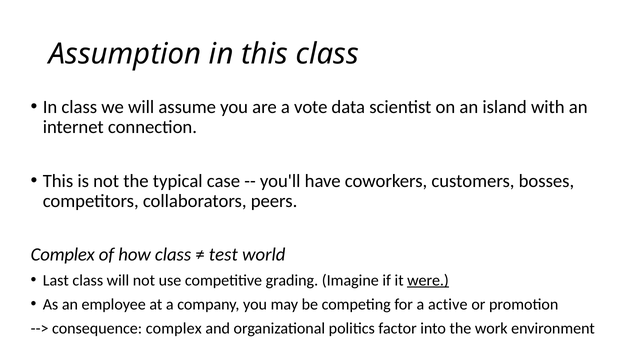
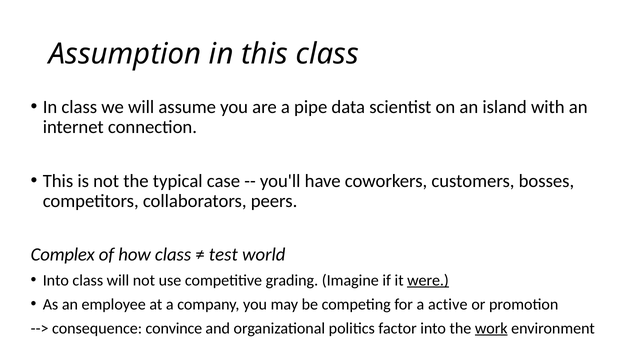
vote: vote -> pipe
Last at (56, 280): Last -> Into
consequence complex: complex -> convince
work underline: none -> present
